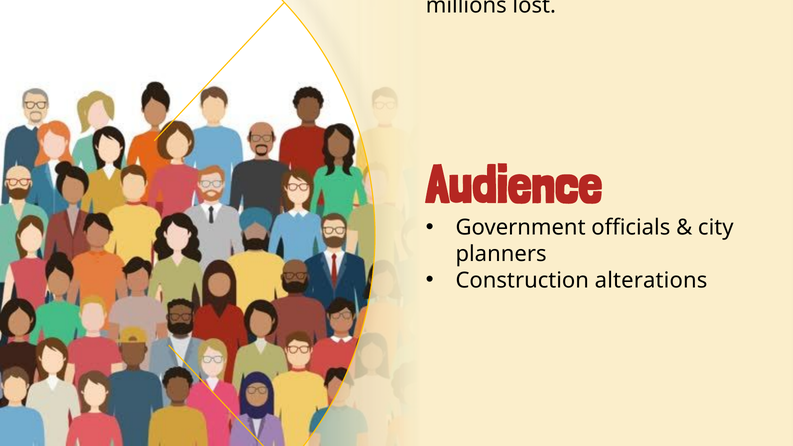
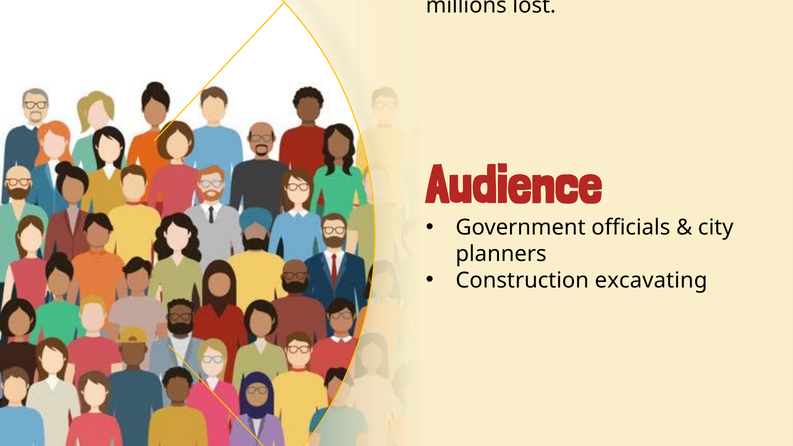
alterations: alterations -> excavating
